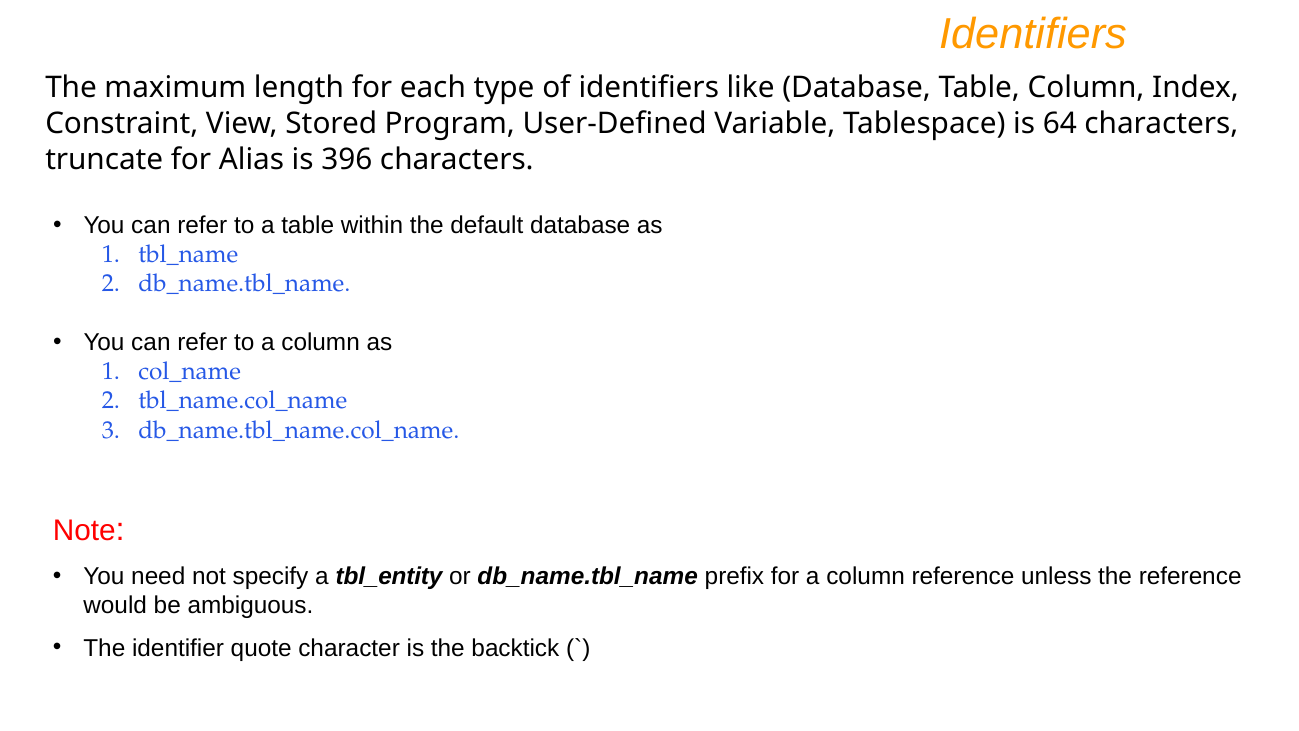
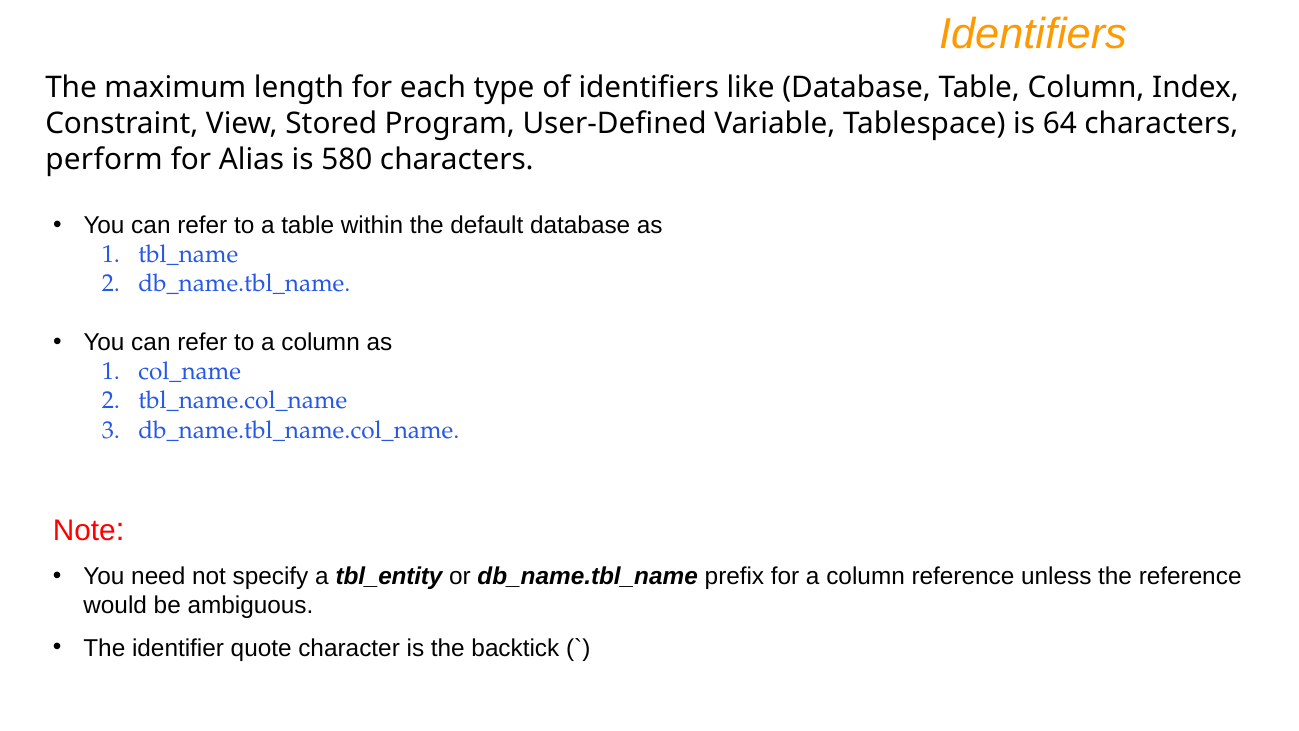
truncate: truncate -> perform
396: 396 -> 580
